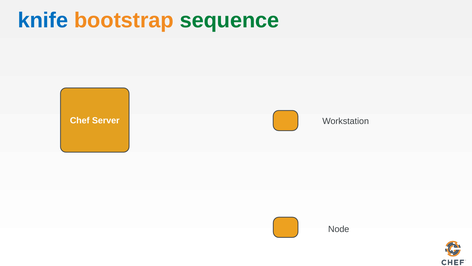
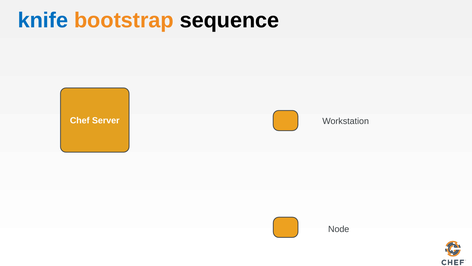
sequence colour: green -> black
